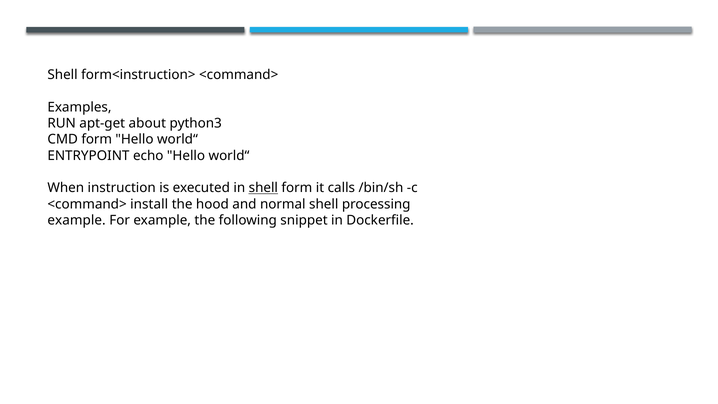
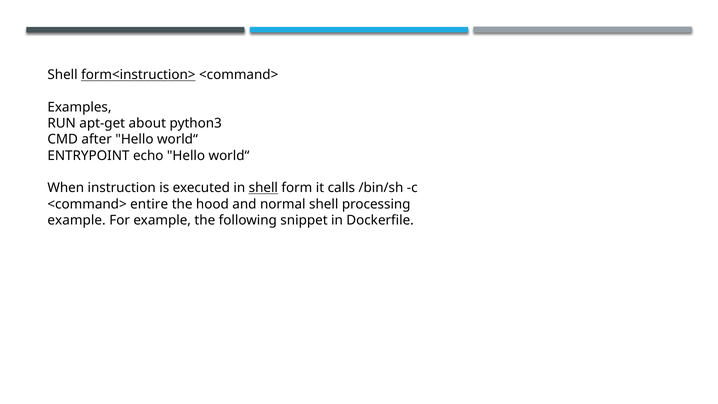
form<instruction> underline: none -> present
CMD form: form -> after
install: install -> entire
